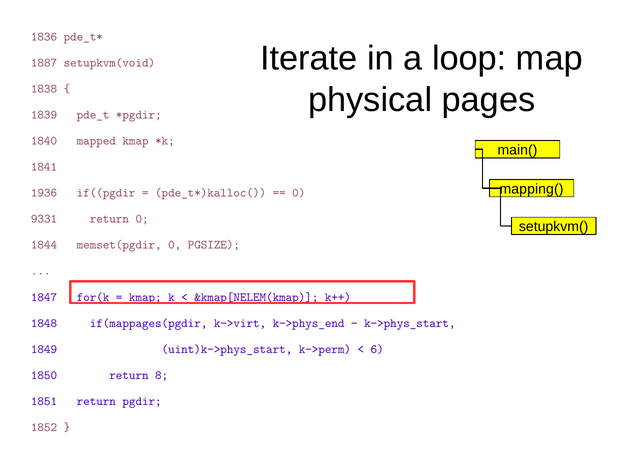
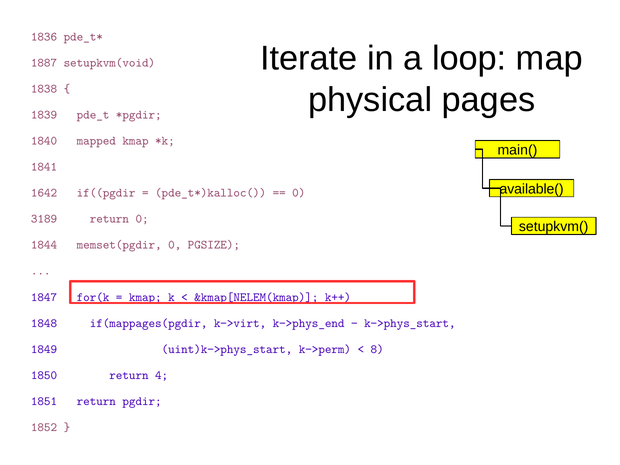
mapping(: mapping( -> available(
1936: 1936 -> 1642
9331: 9331 -> 3189
6: 6 -> 8
8: 8 -> 4
